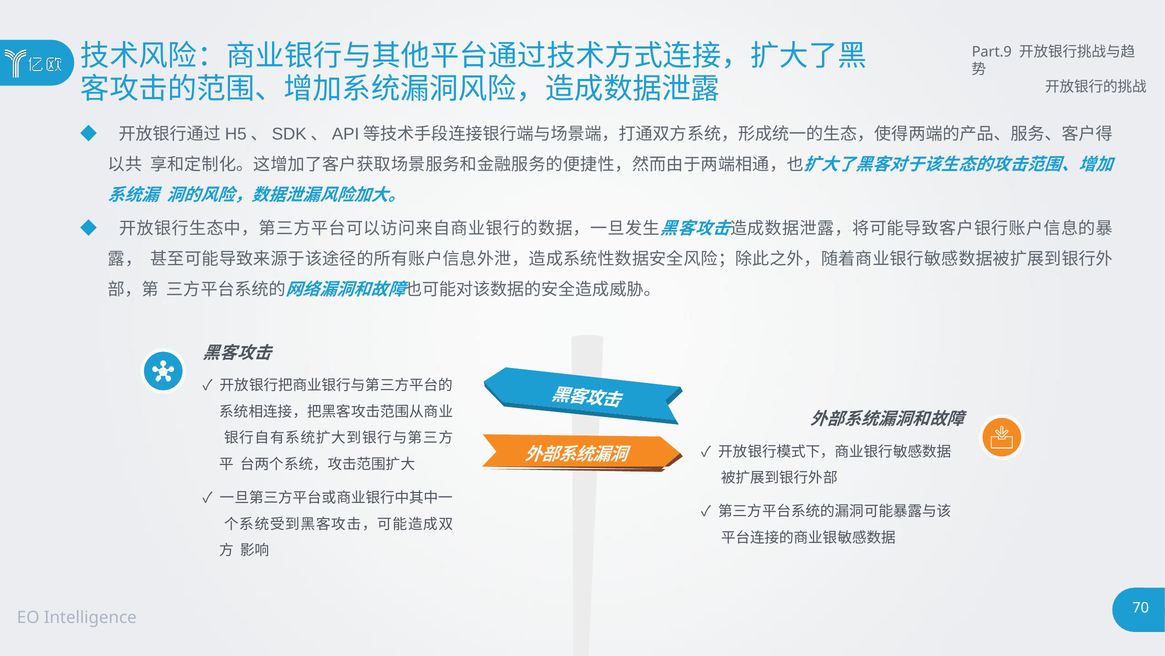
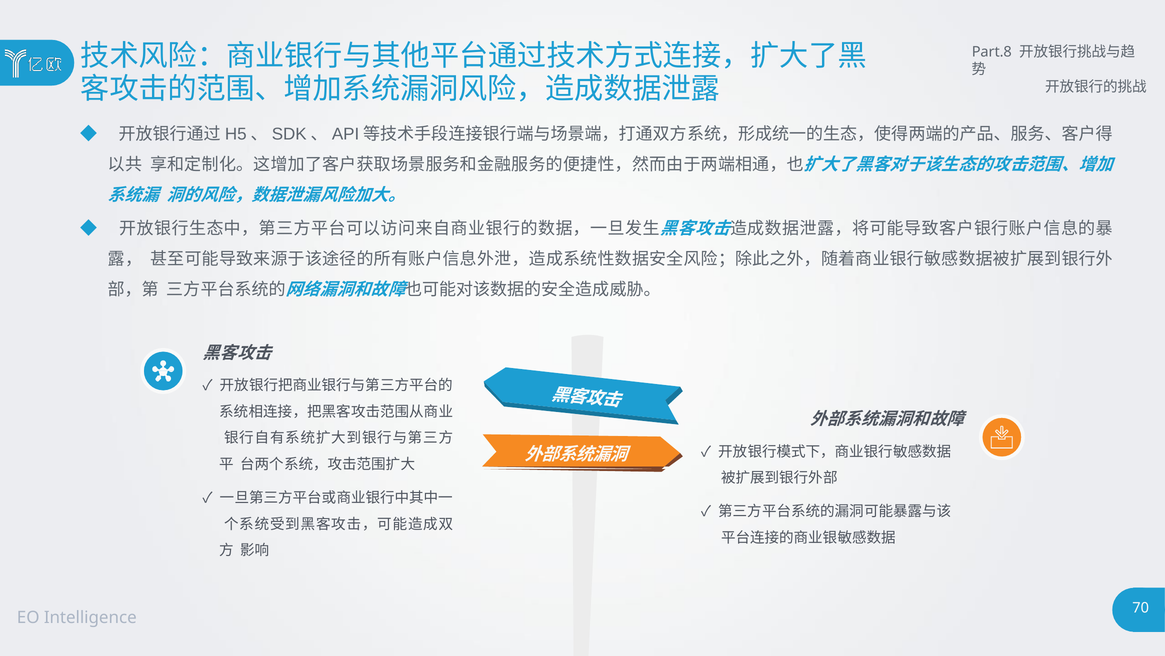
Part.9: Part.9 -> Part.8
